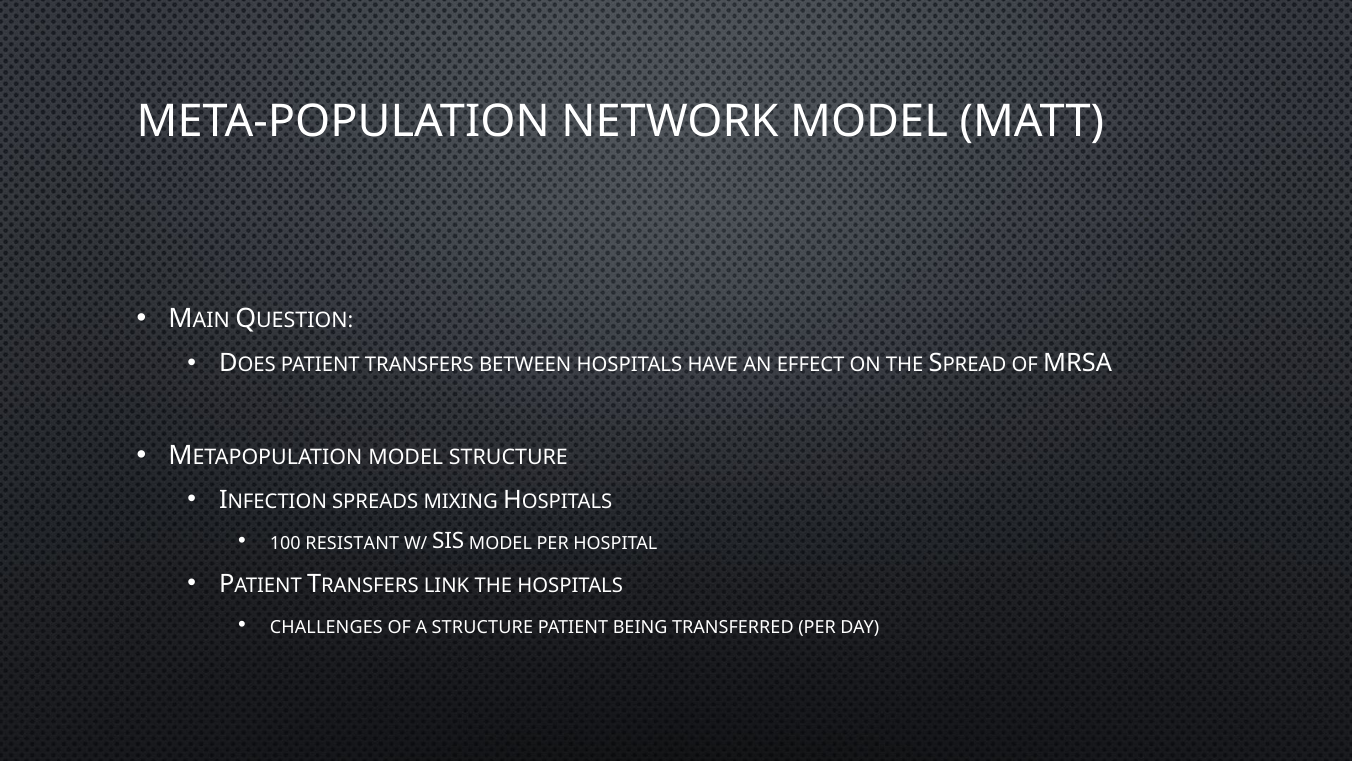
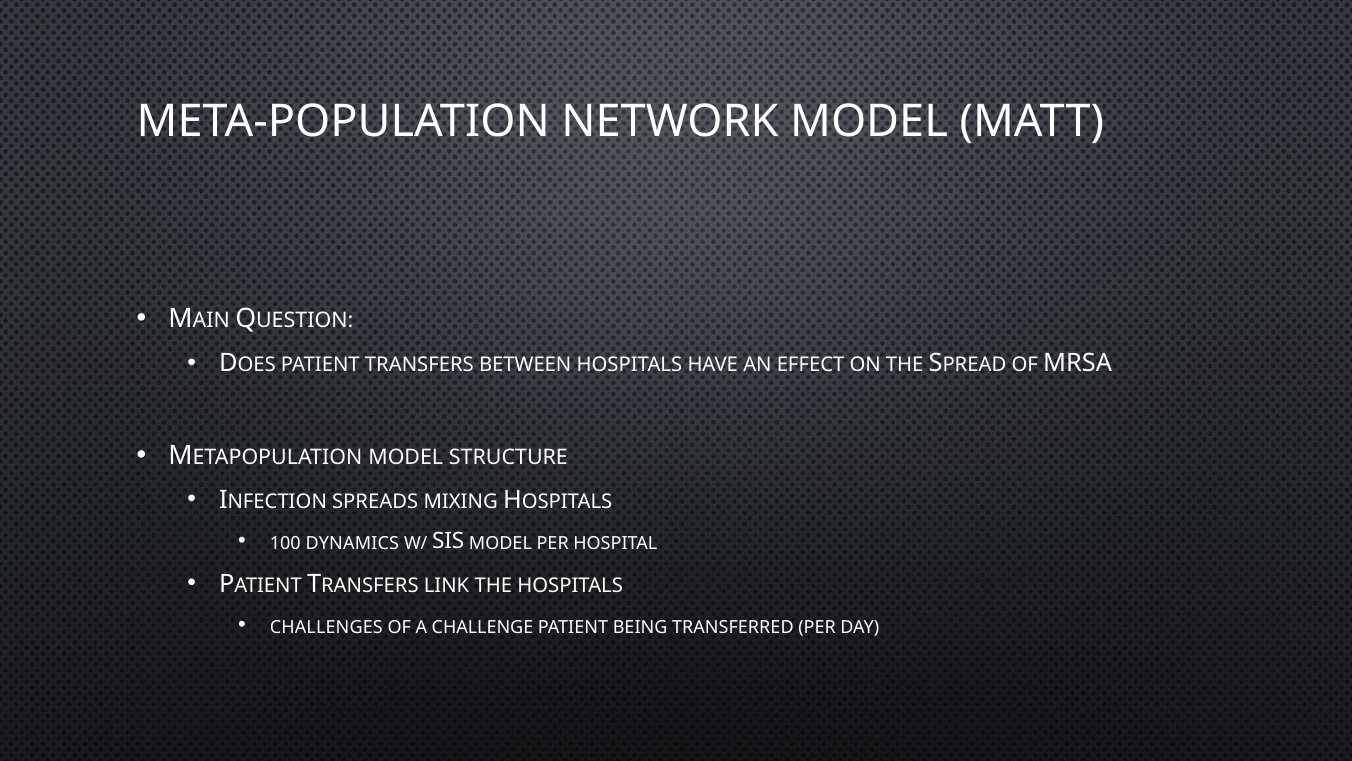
RESISTANT: RESISTANT -> DYNAMICS
A STRUCTURE: STRUCTURE -> CHALLENGE
